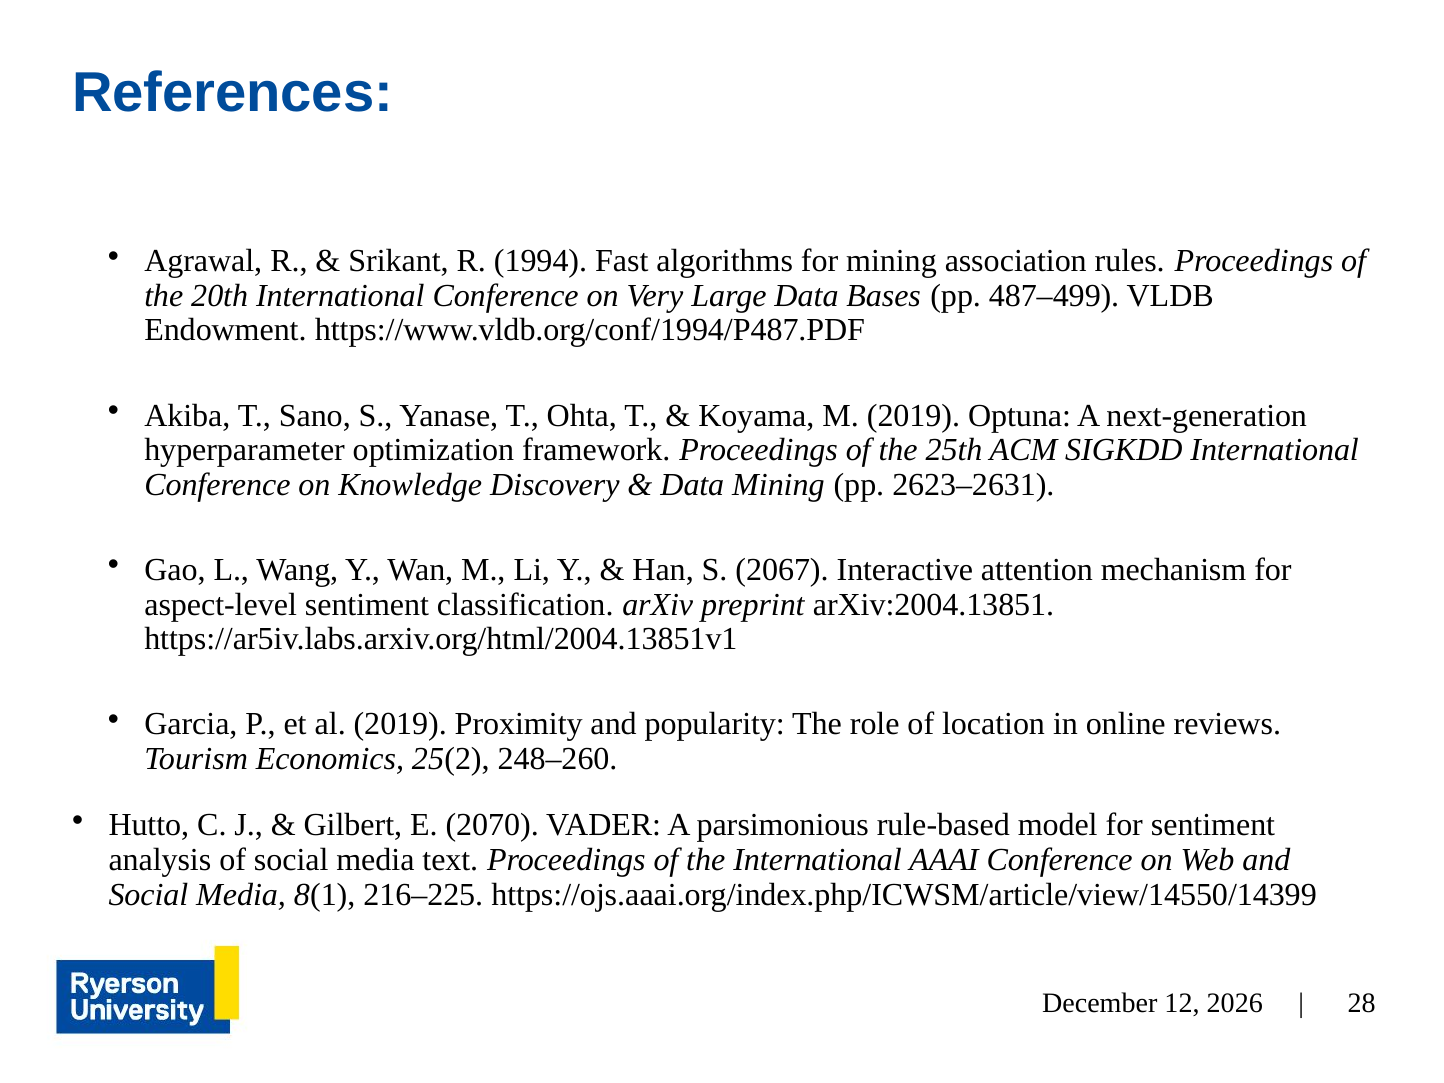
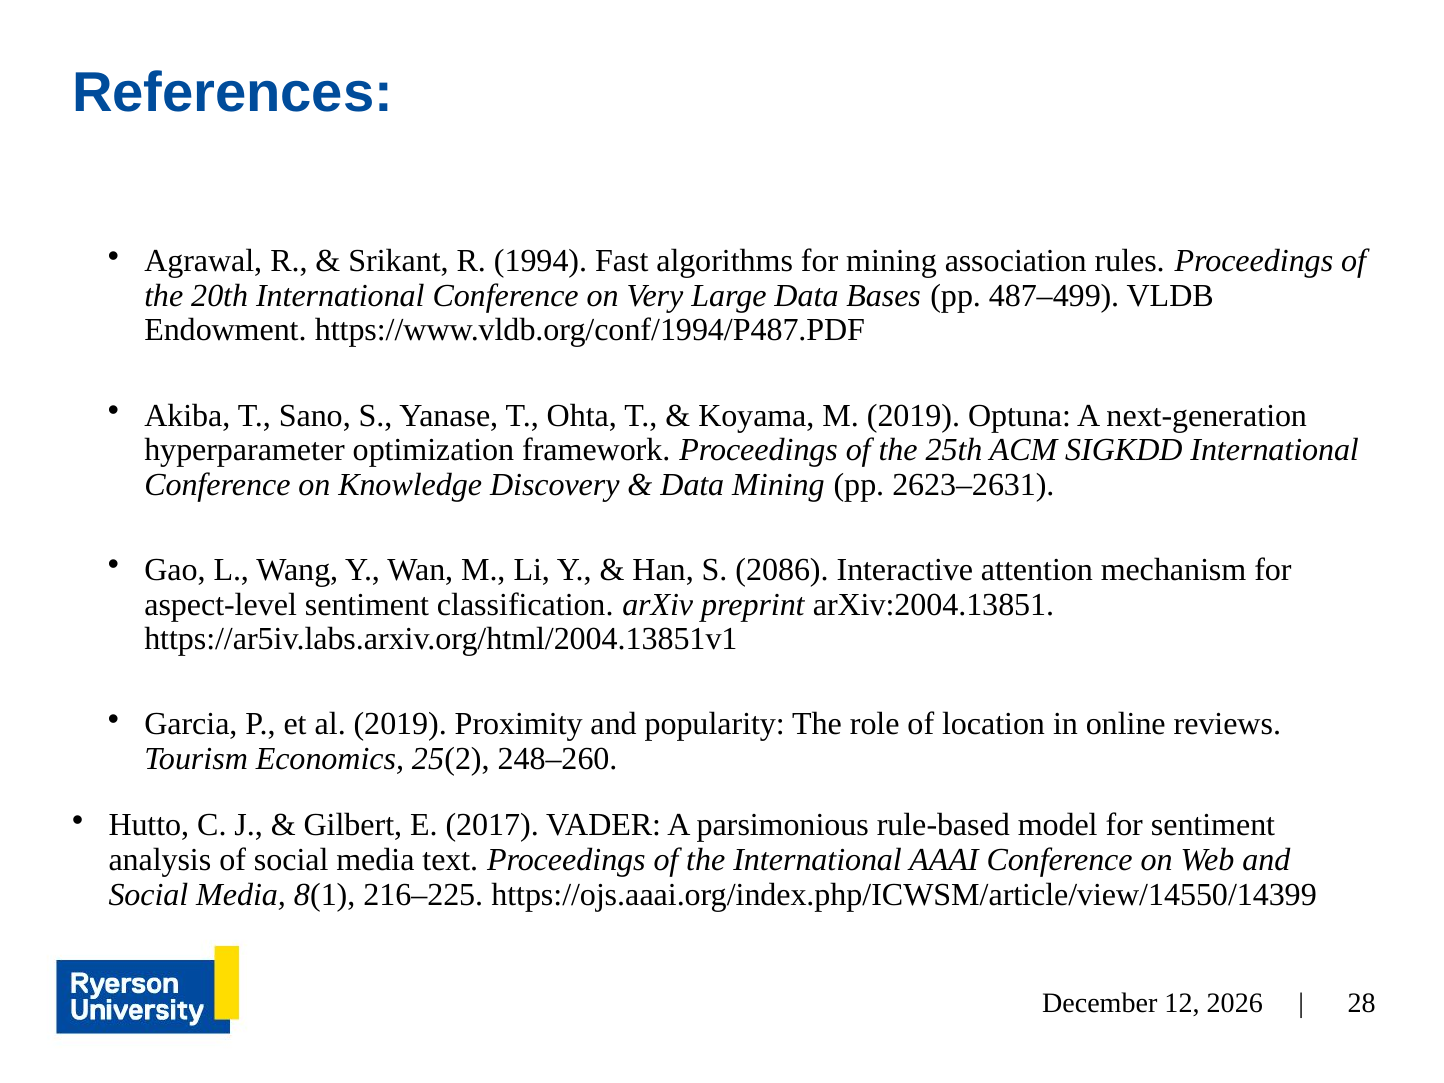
2067: 2067 -> 2086
2070: 2070 -> 2017
